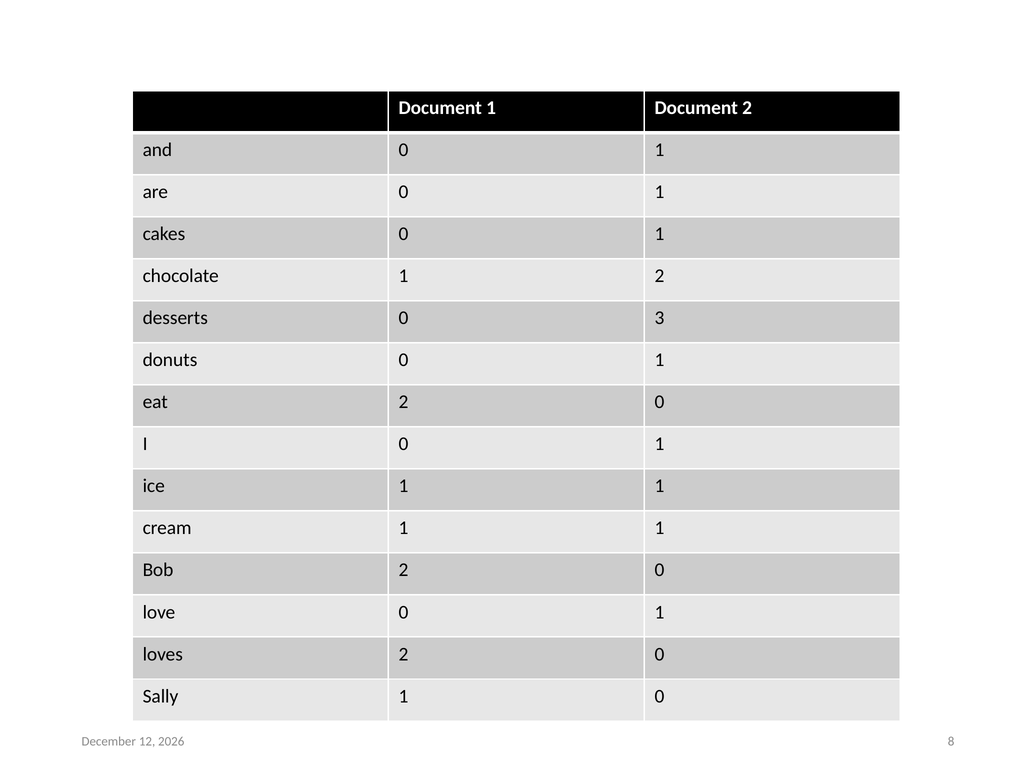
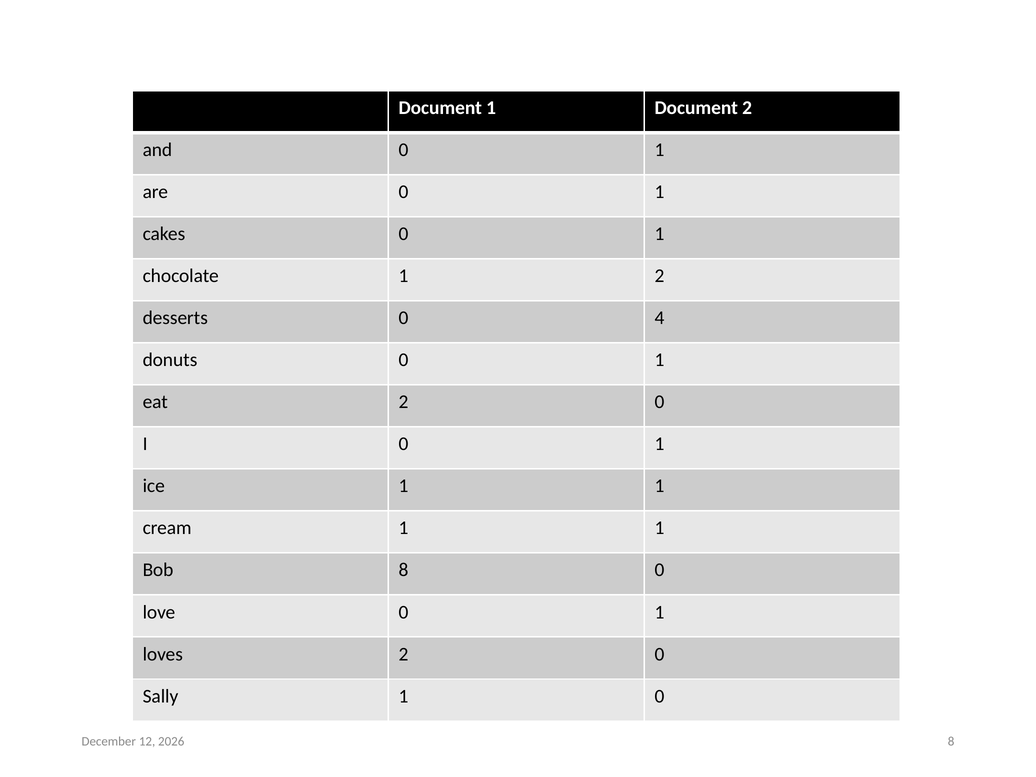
3: 3 -> 4
Bob 2: 2 -> 8
